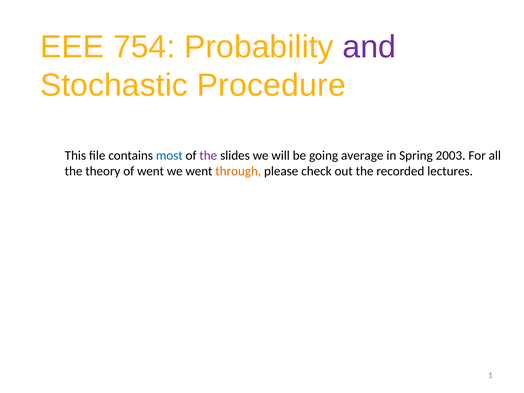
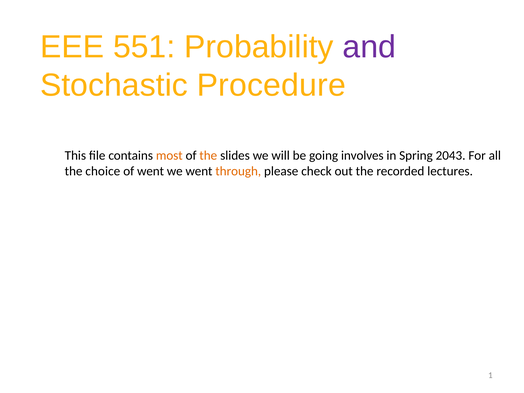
754: 754 -> 551
most colour: blue -> orange
the at (208, 155) colour: purple -> orange
average: average -> involves
2003: 2003 -> 2043
theory: theory -> choice
